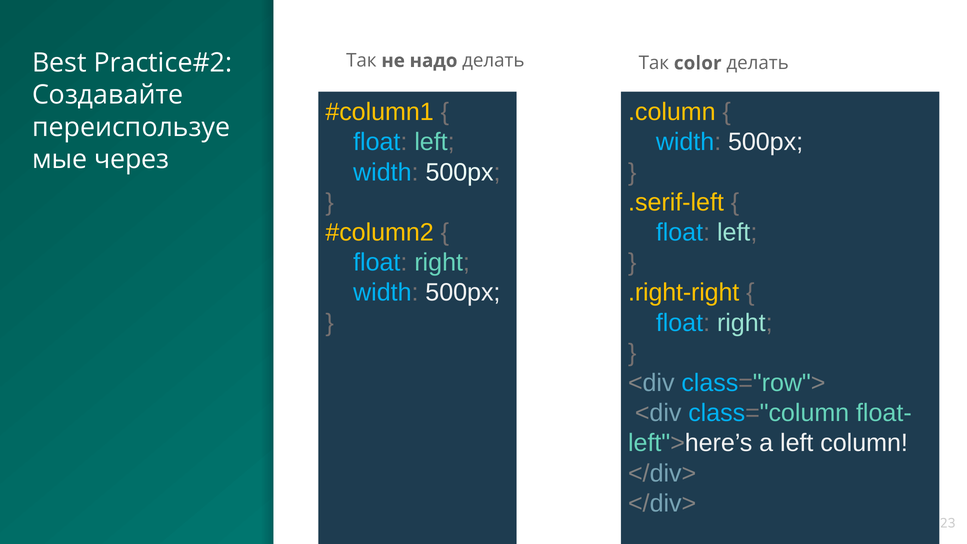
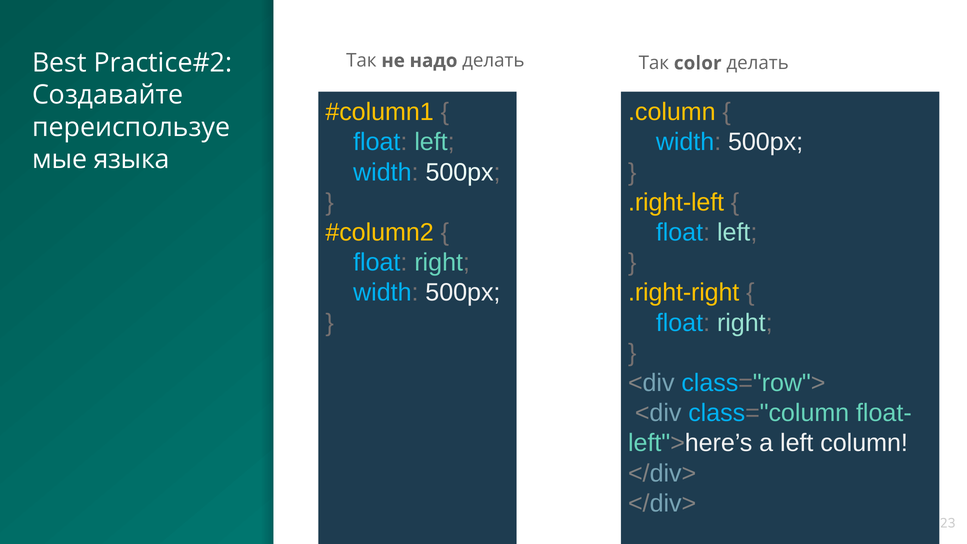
через: через -> языка
.serif-left: .serif-left -> .right-left
